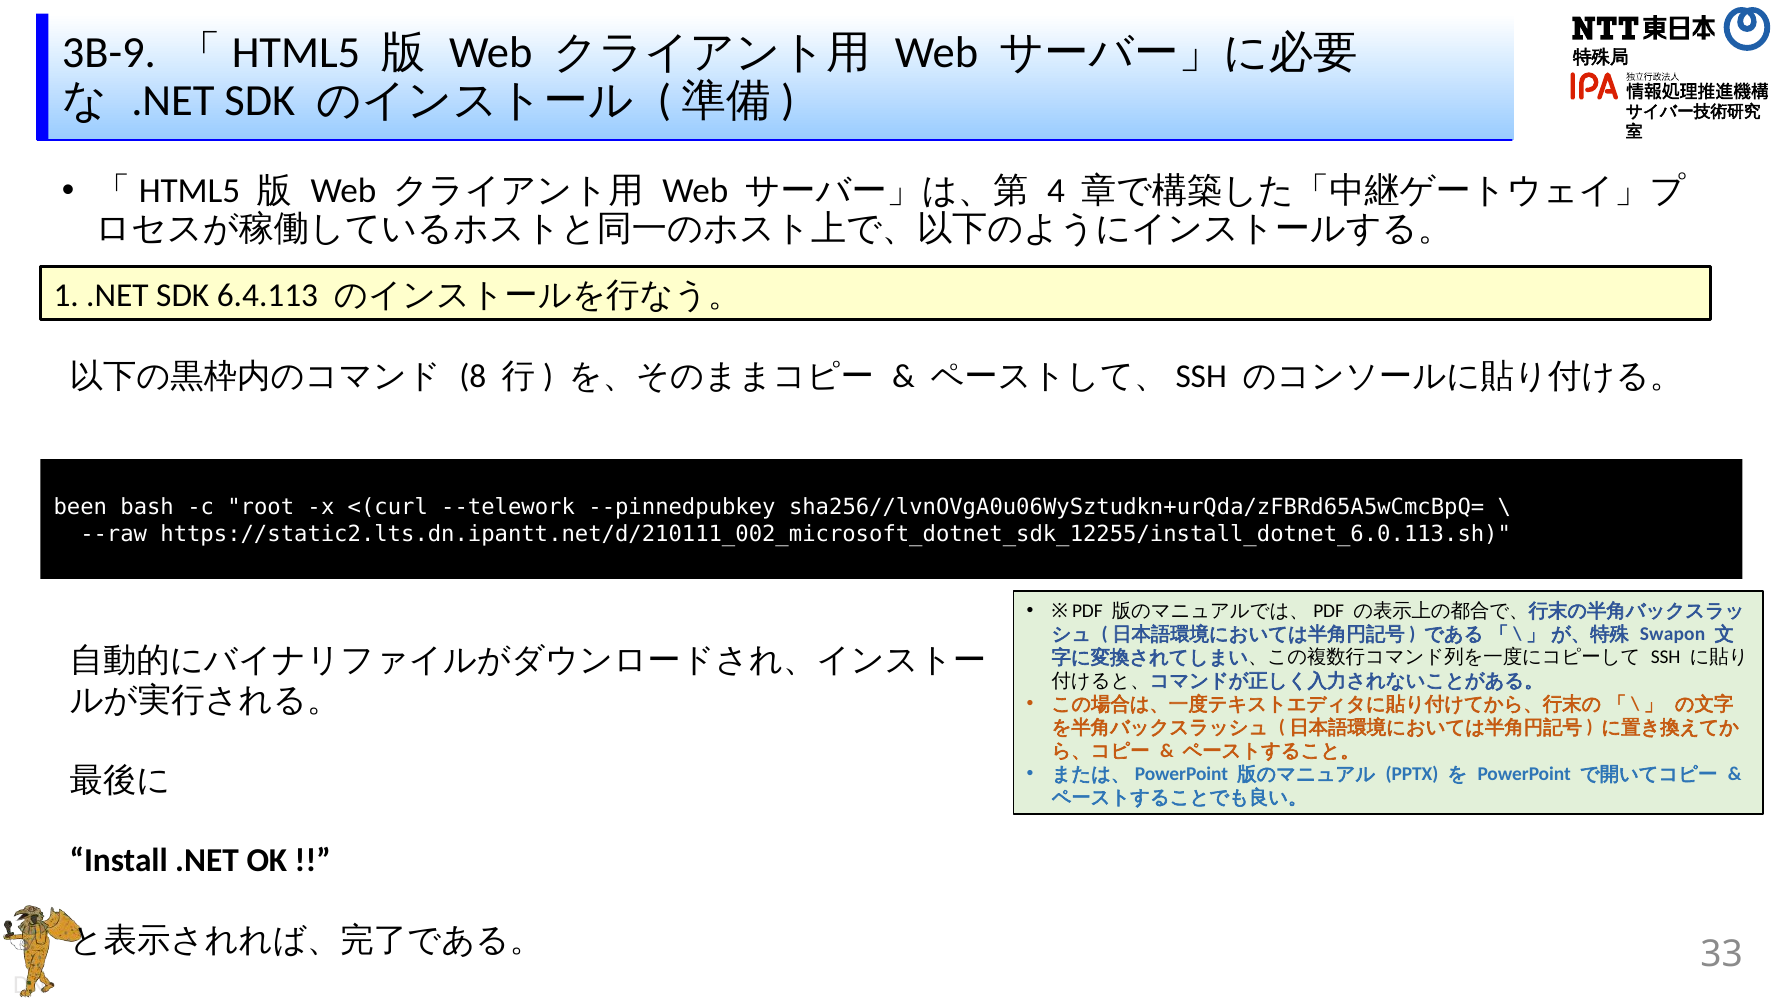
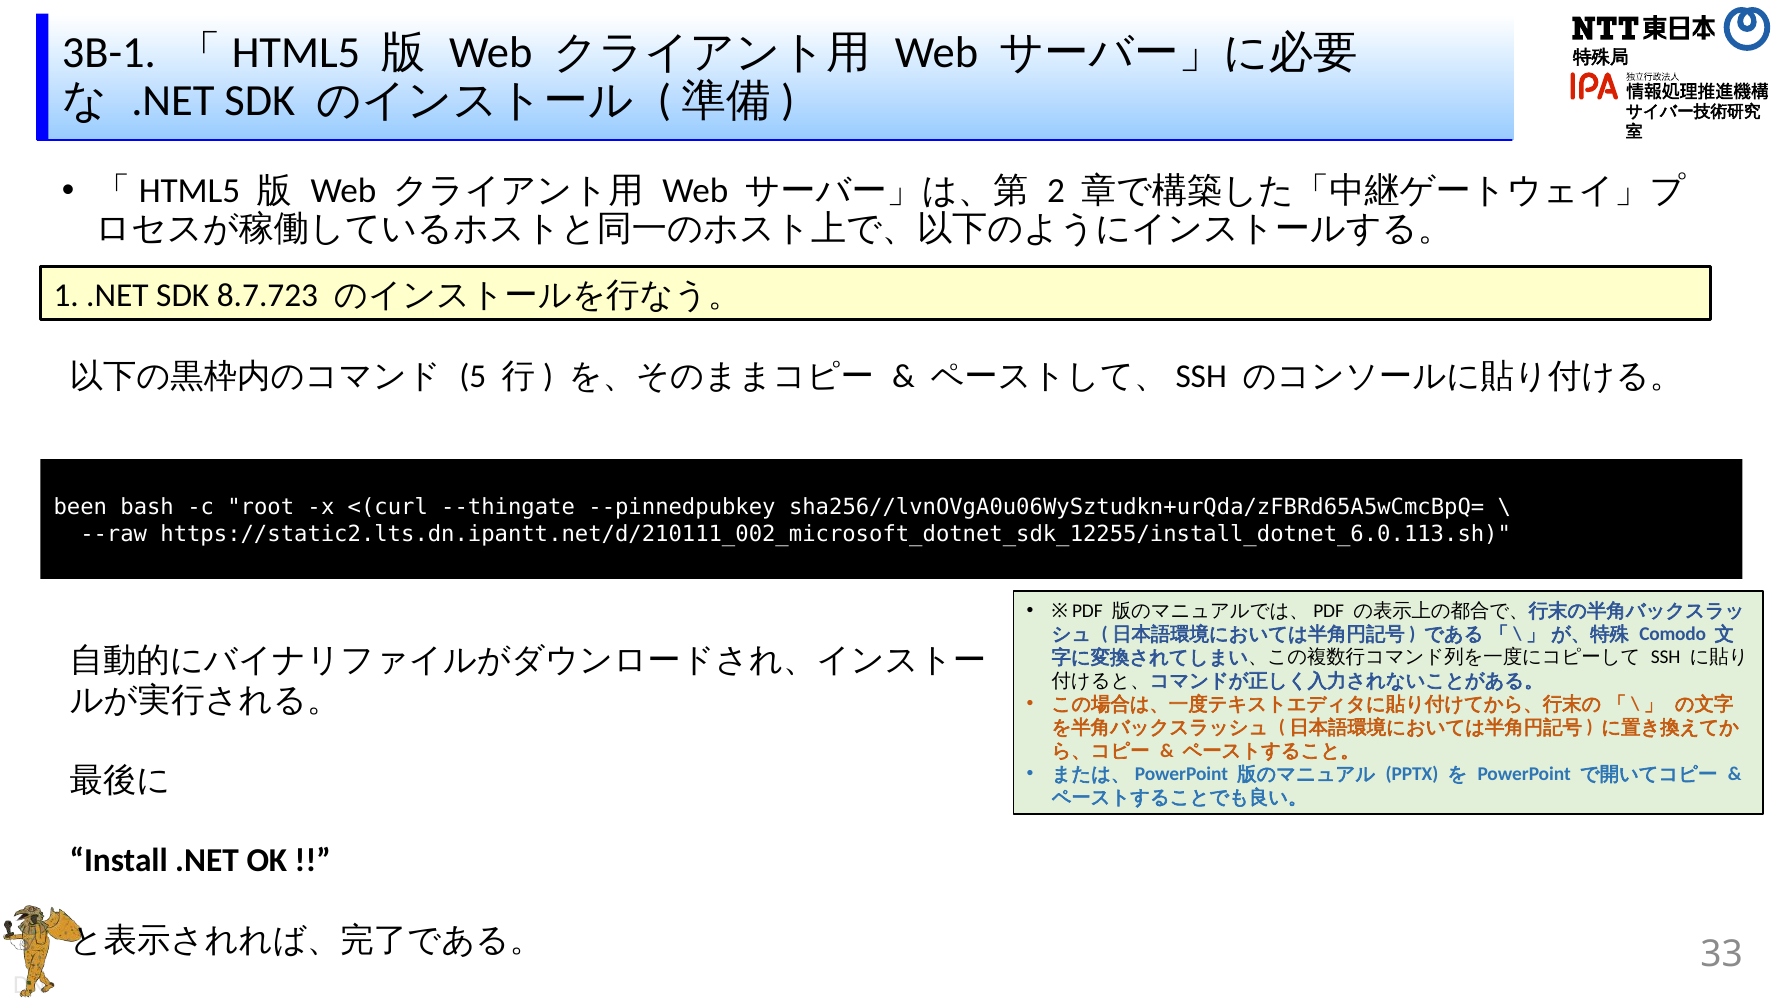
3B-9: 3B-9 -> 3B-1
4: 4 -> 2
6.4.113: 6.4.113 -> 8.7.723
8: 8 -> 5
--telework: --telework -> --thingate
Swapon: Swapon -> Comodo
